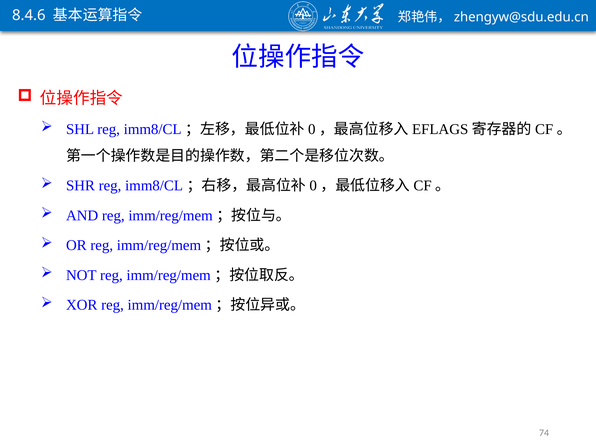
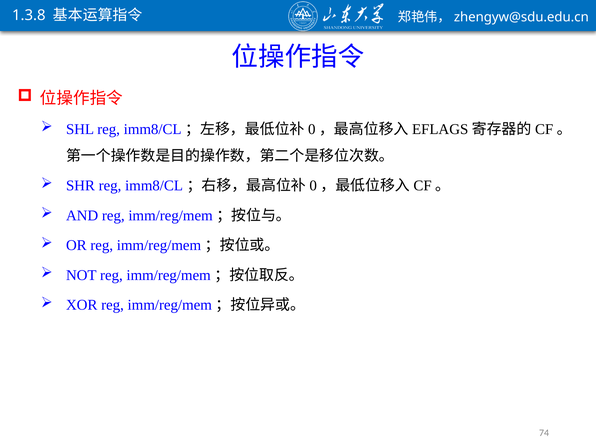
8.4.6: 8.4.6 -> 1.3.8
